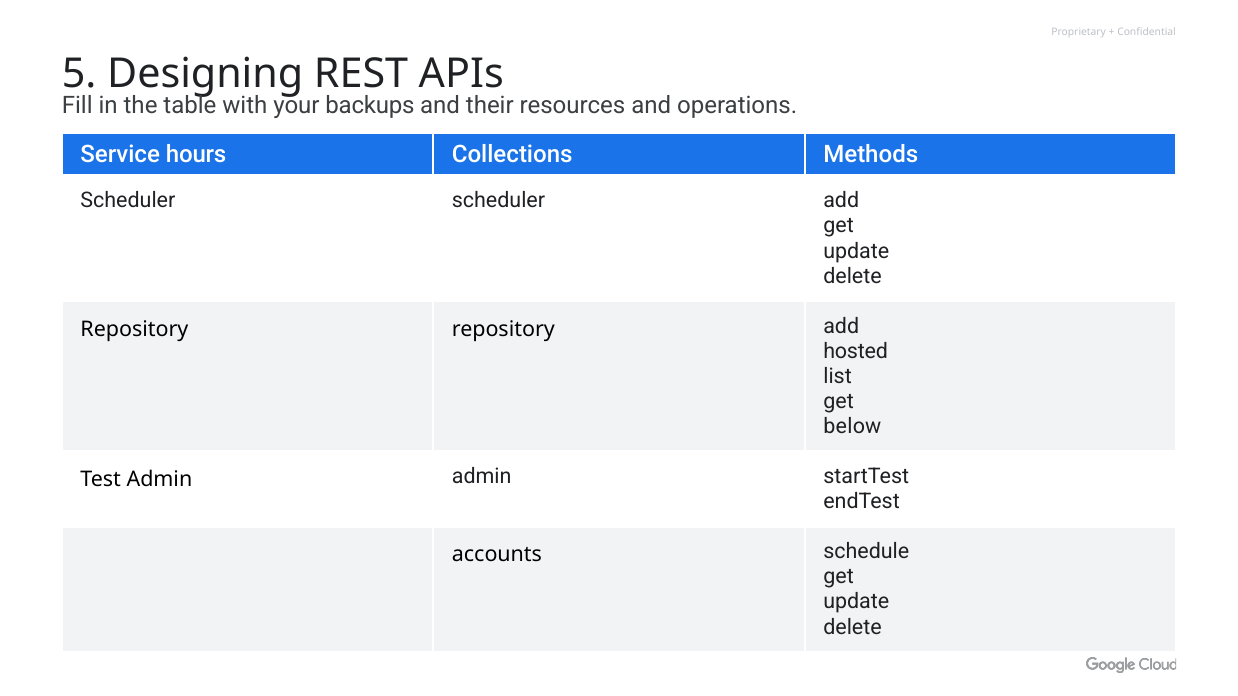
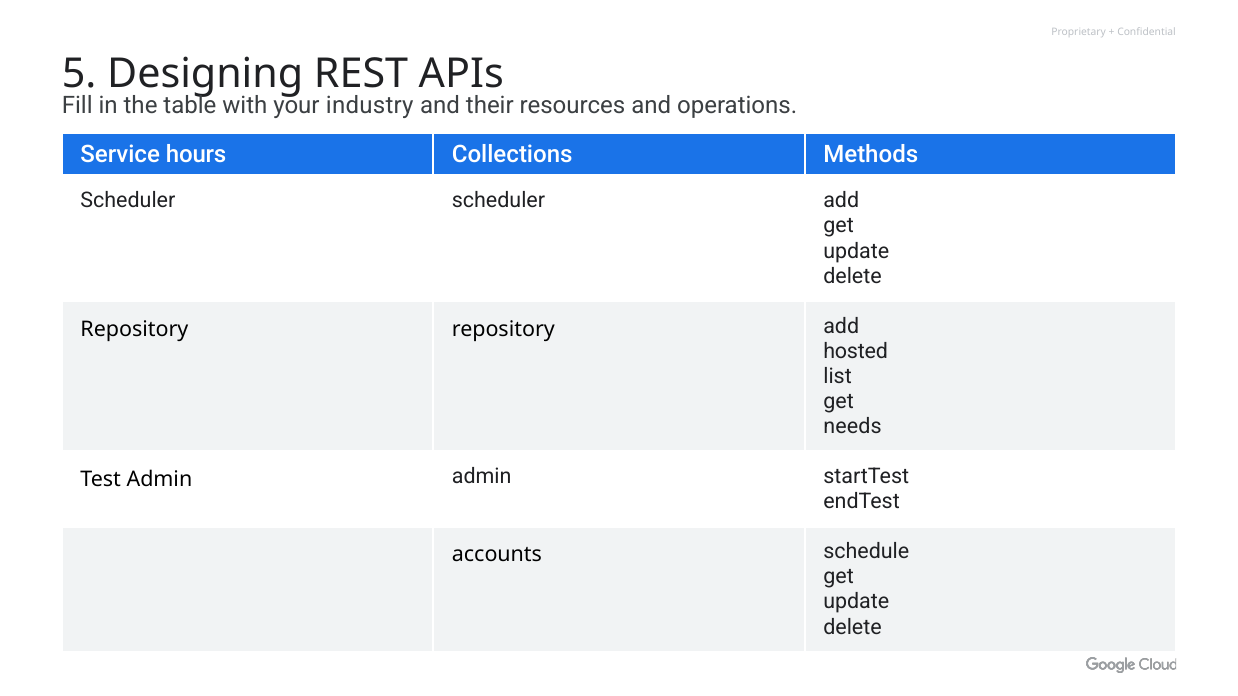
backups: backups -> industry
below: below -> needs
